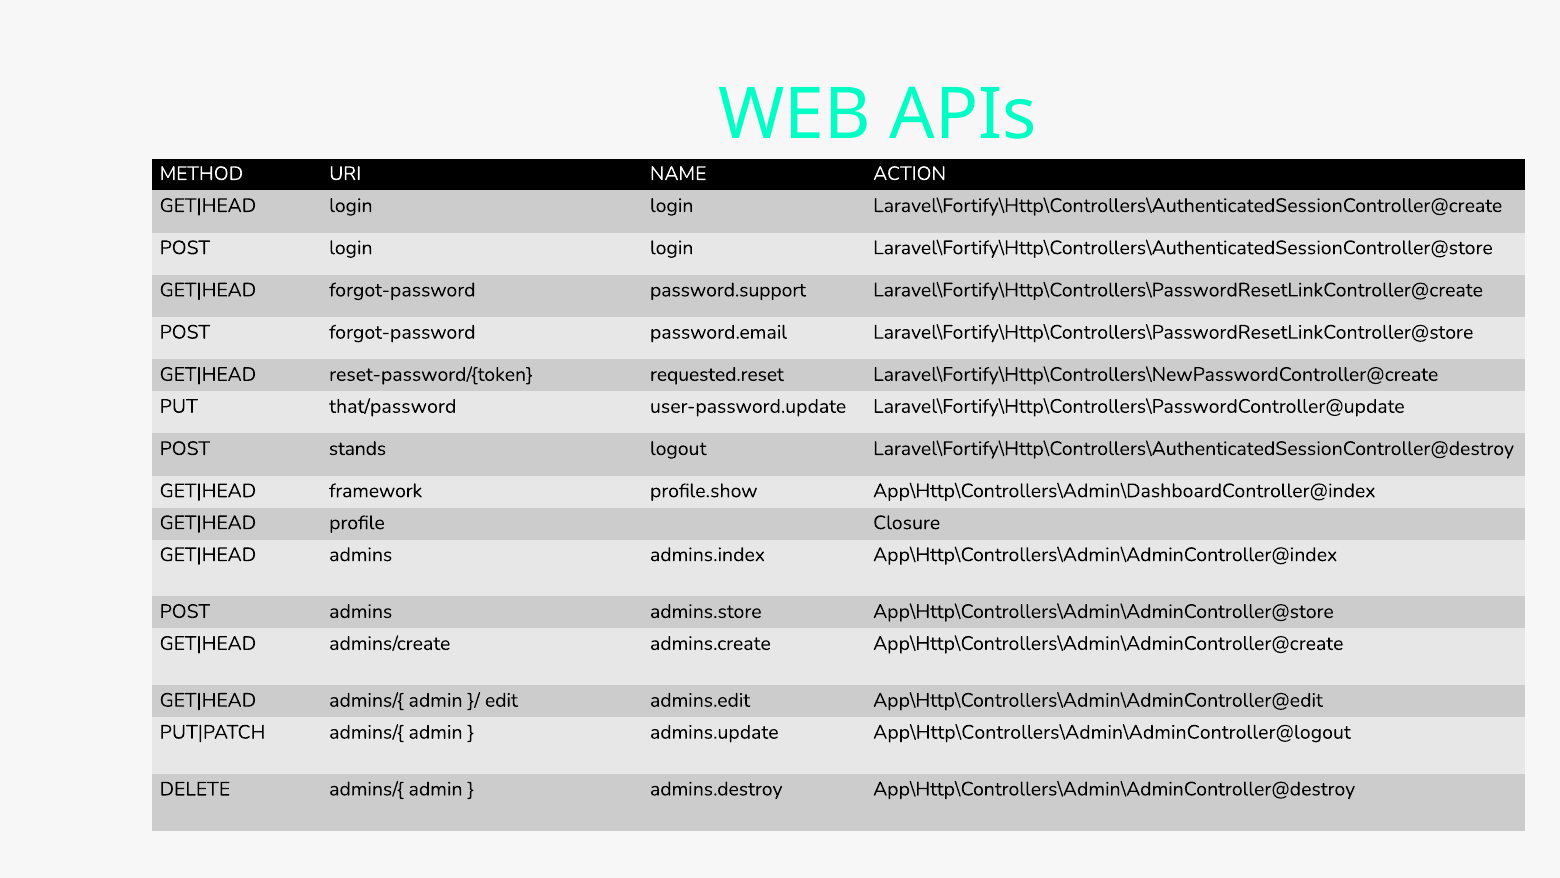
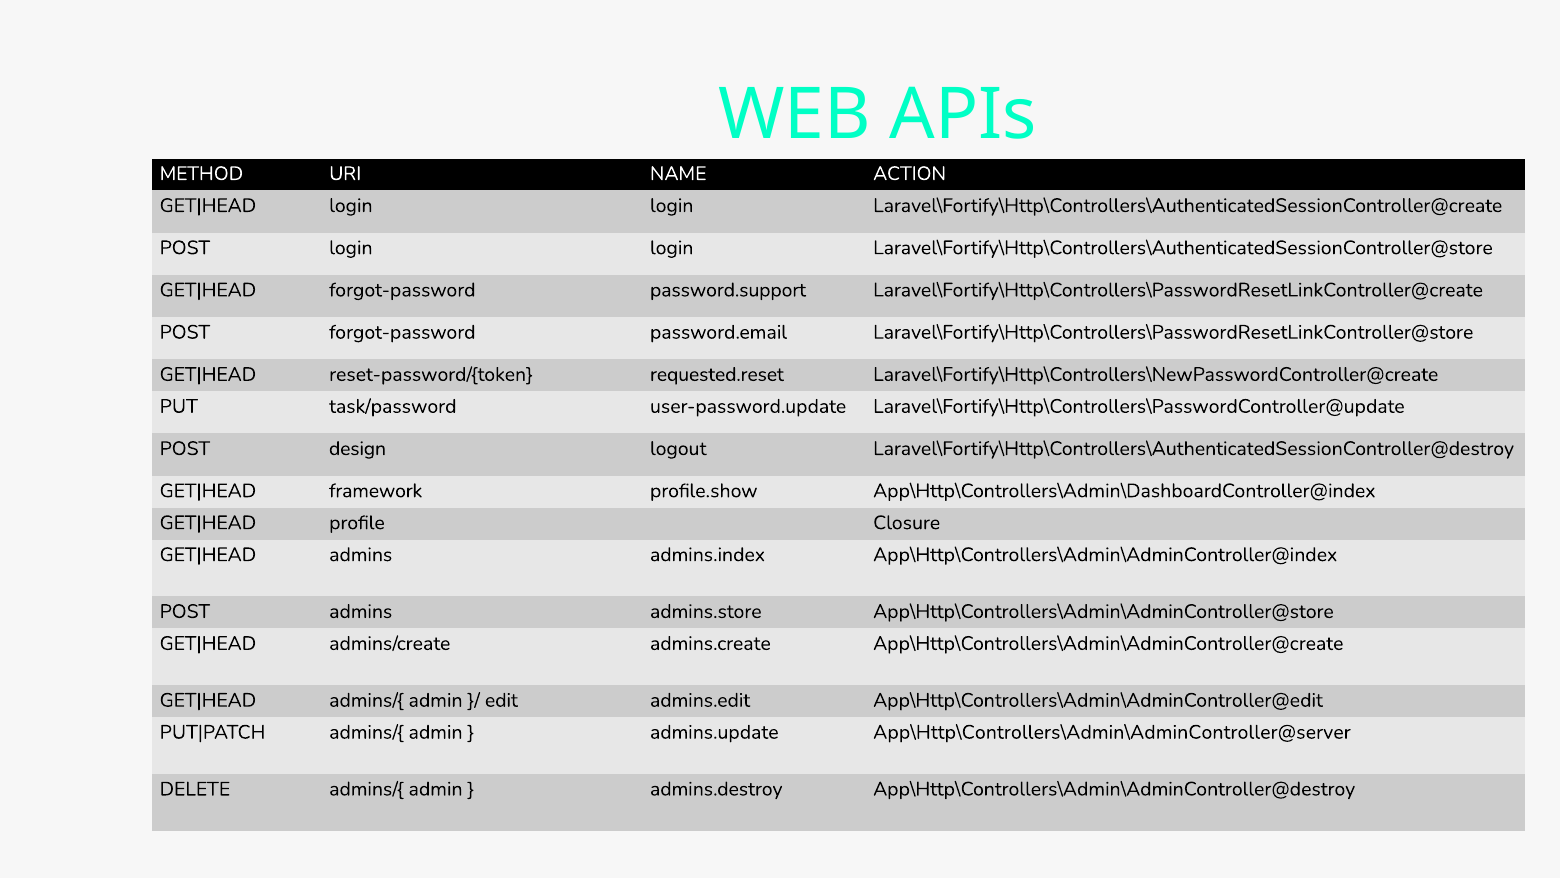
that/password: that/password -> task/password
stands: stands -> design
App\Http\Controllers\Admin\AdminController@logout: App\Http\Controllers\Admin\AdminController@logout -> App\Http\Controllers\Admin\AdminController@server
